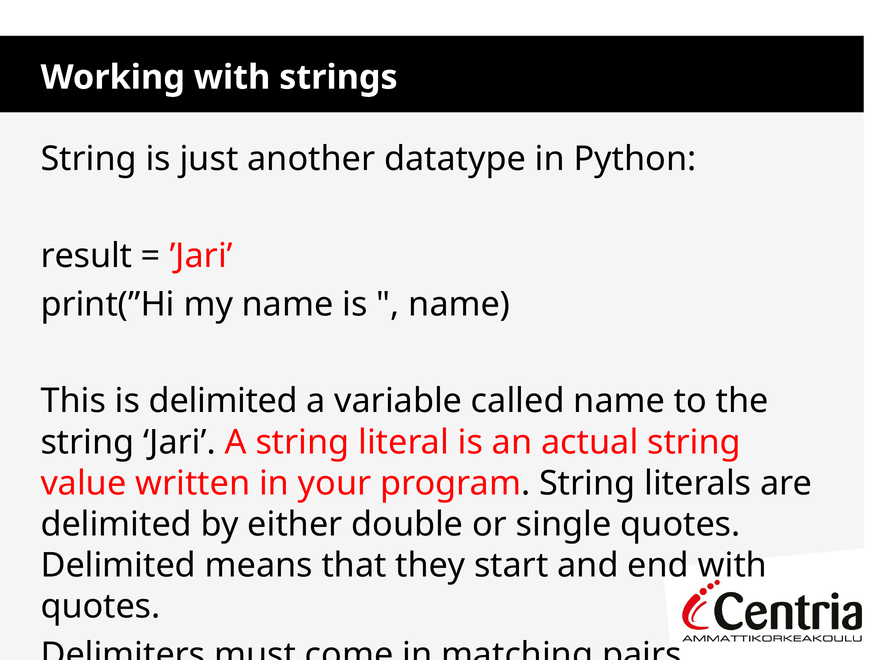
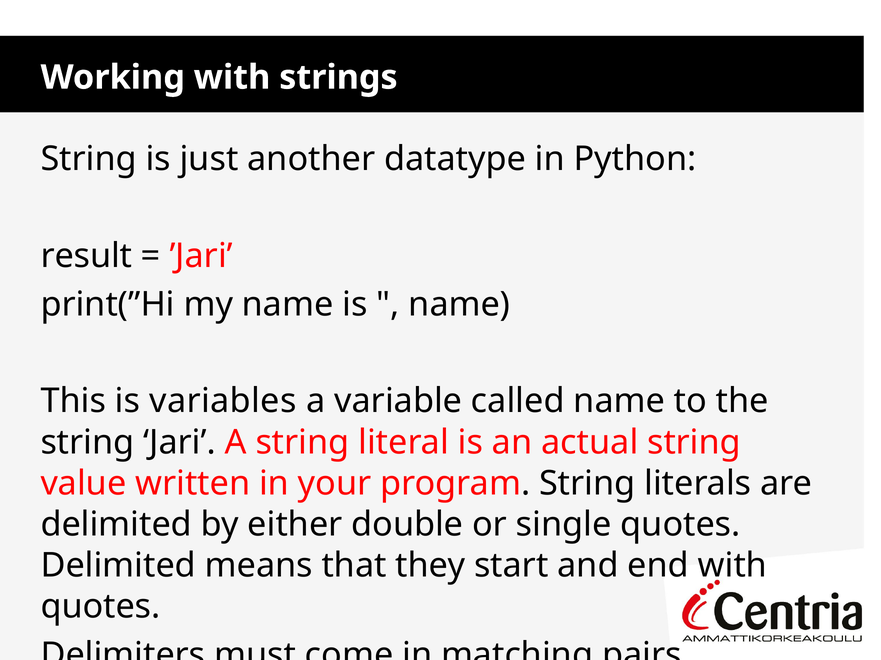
is delimited: delimited -> variables
